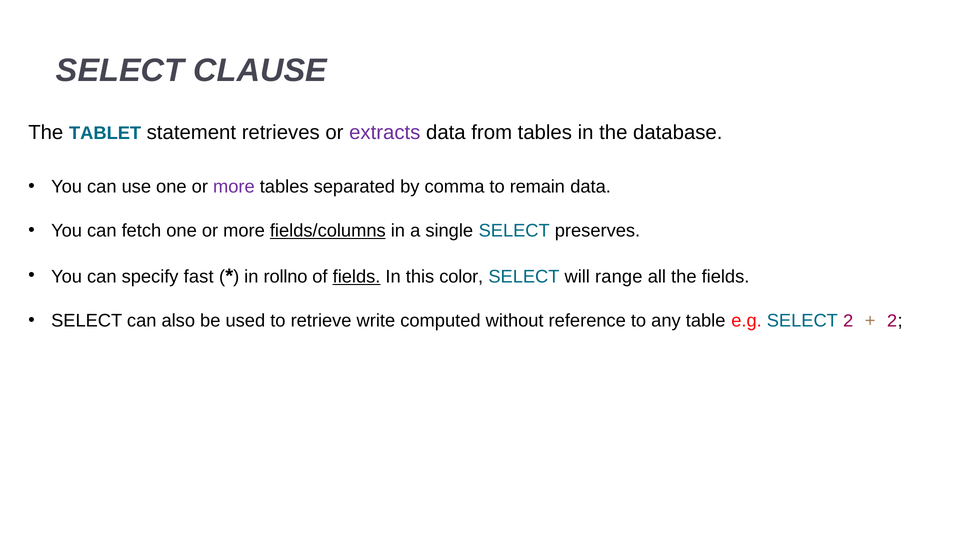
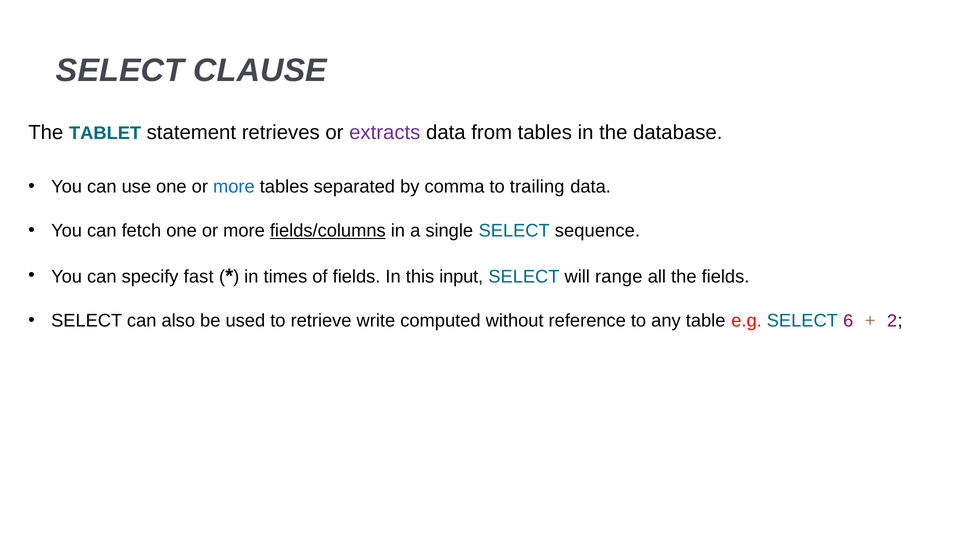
more at (234, 187) colour: purple -> blue
remain: remain -> trailing
preserves: preserves -> sequence
rollno: rollno -> times
fields at (357, 276) underline: present -> none
color: color -> input
SELECT 2: 2 -> 6
